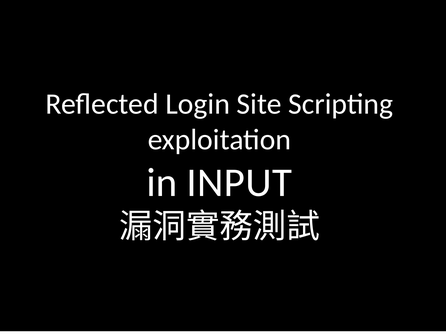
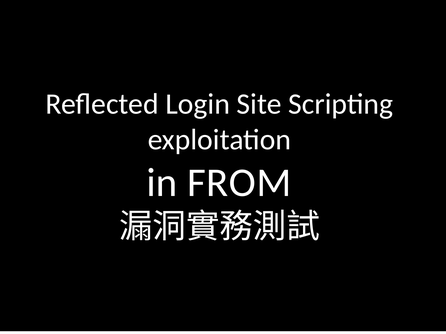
INPUT: INPUT -> FROM
